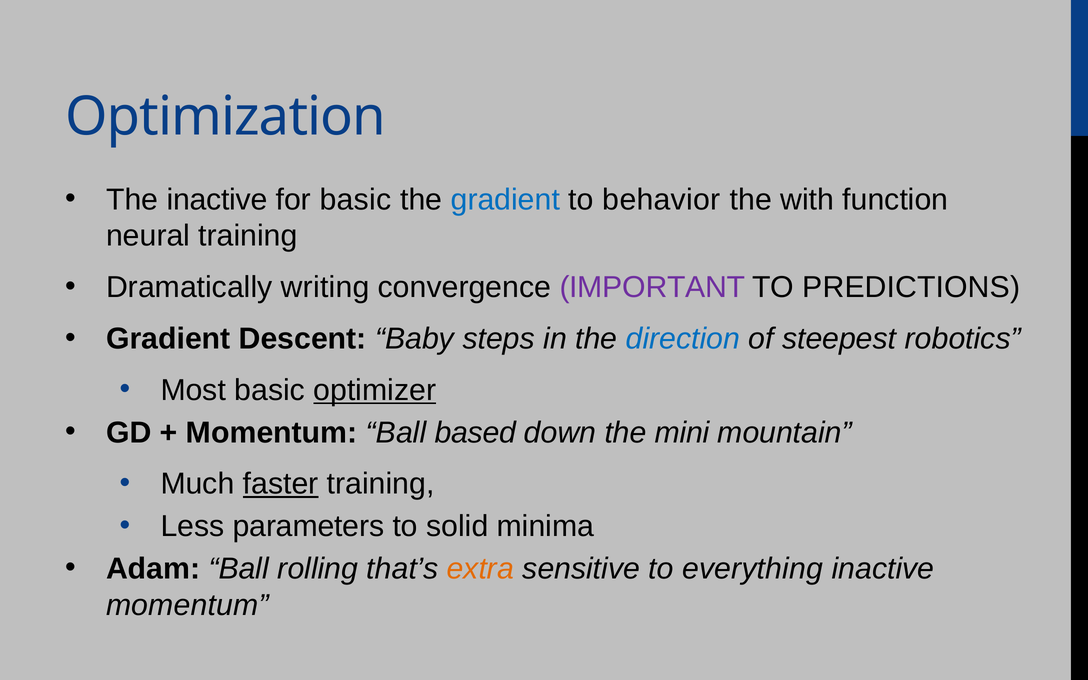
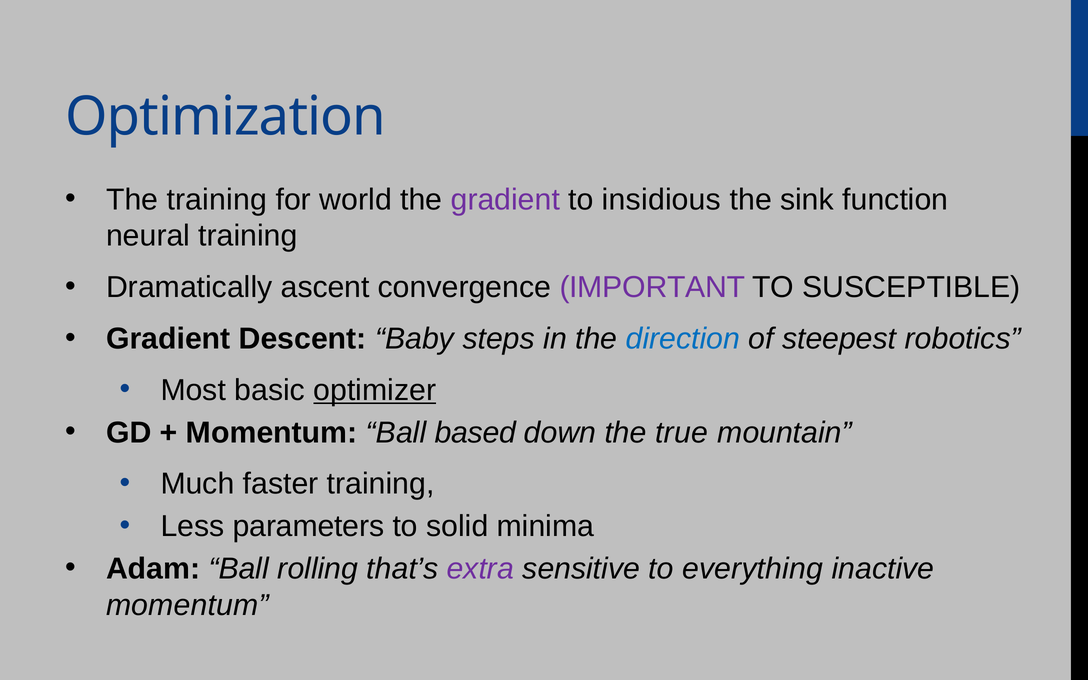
The inactive: inactive -> training
for basic: basic -> world
gradient at (505, 200) colour: blue -> purple
behavior: behavior -> insidious
with: with -> sink
writing: writing -> ascent
PREDICTIONS: PREDICTIONS -> SUSCEPTIBLE
mini: mini -> true
faster underline: present -> none
extra colour: orange -> purple
